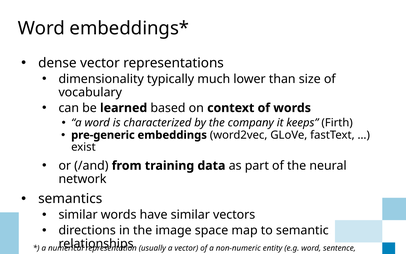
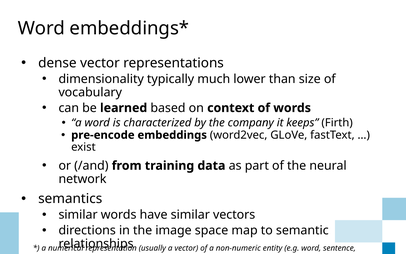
pre-generic: pre-generic -> pre-encode
